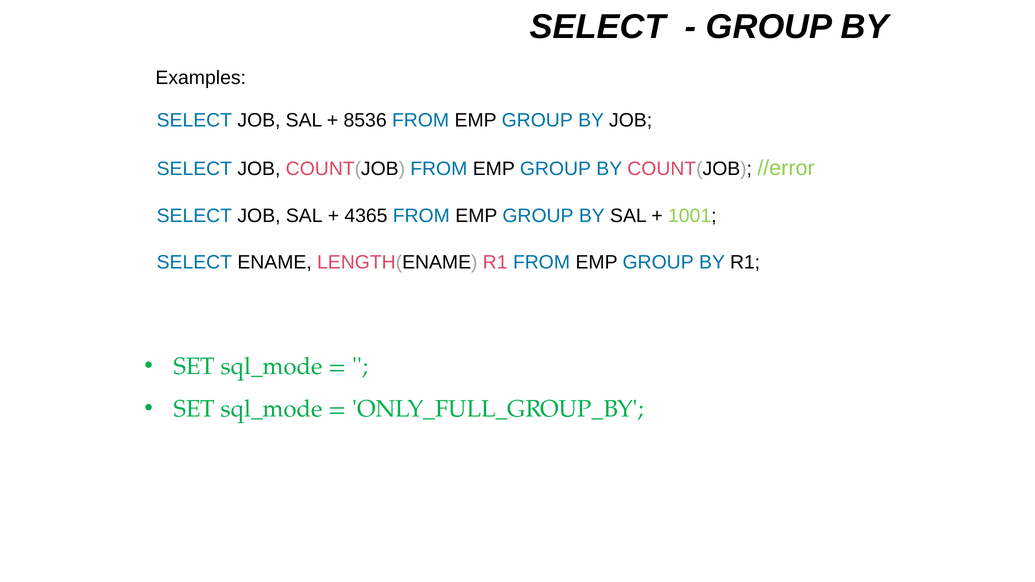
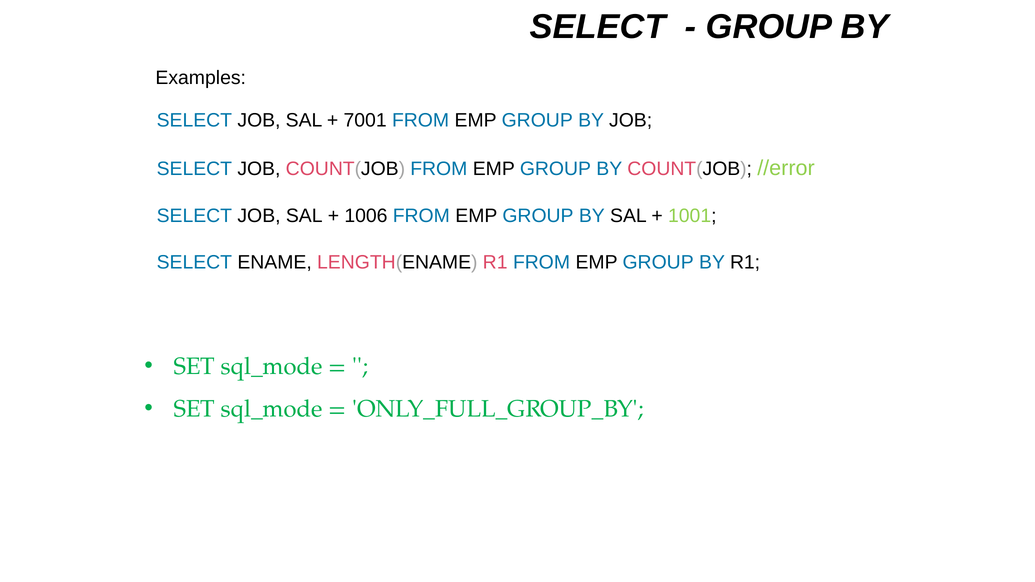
8536: 8536 -> 7001
4365: 4365 -> 1006
